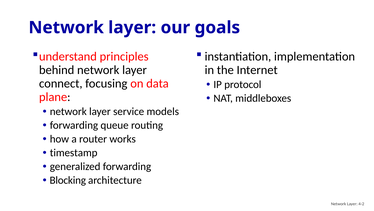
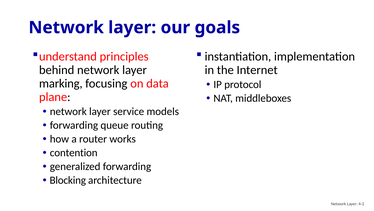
connect: connect -> marking
timestamp: timestamp -> contention
